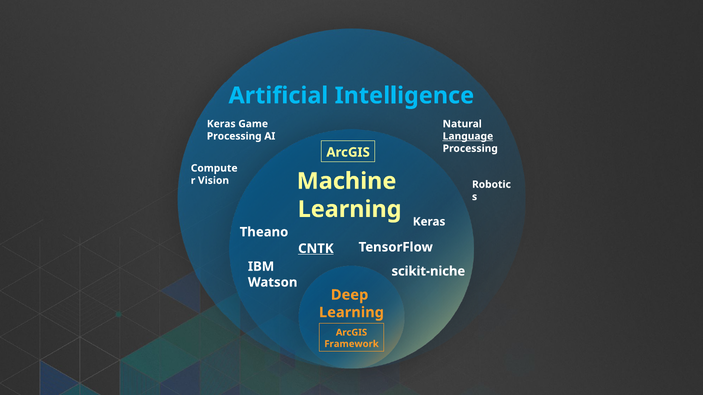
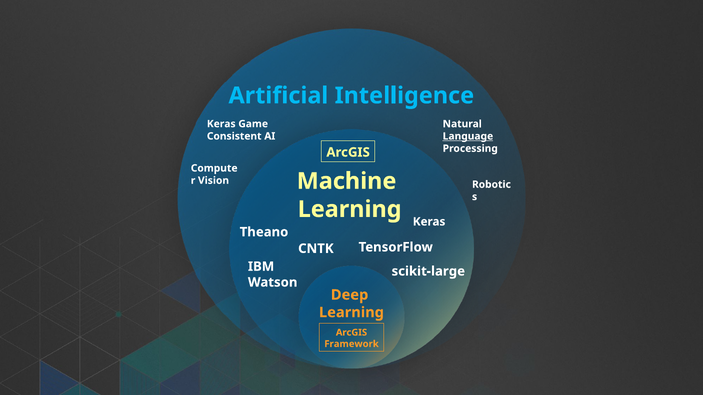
Processing at (234, 136): Processing -> Consistent
CNTK underline: present -> none
scikit-niche: scikit-niche -> scikit-large
